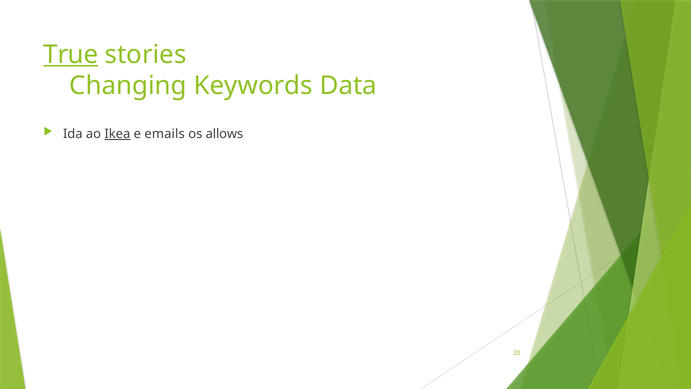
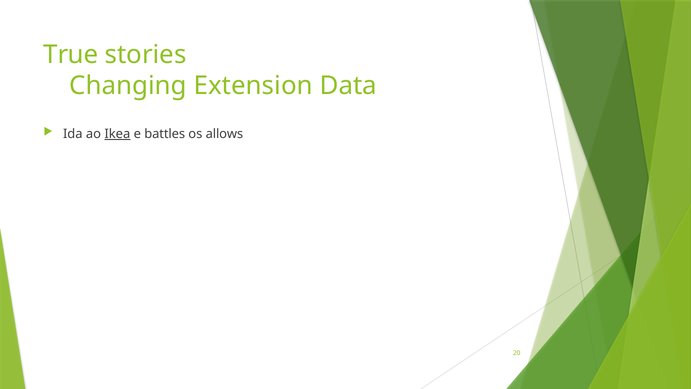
True underline: present -> none
Keywords: Keywords -> Extension
emails: emails -> battles
